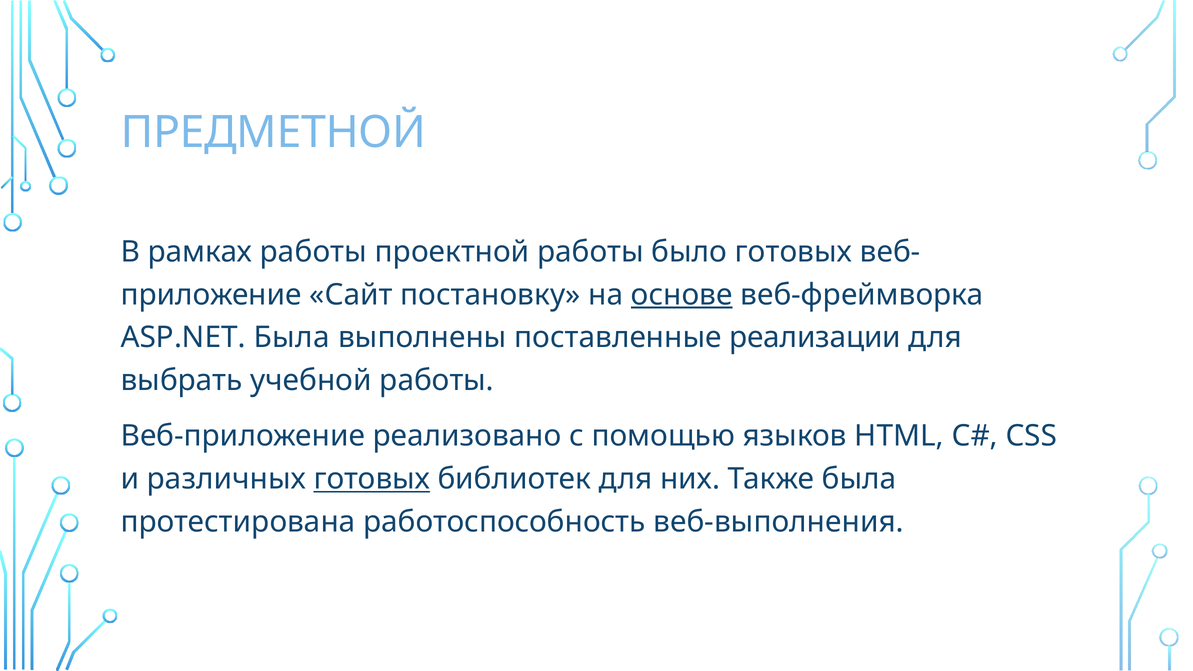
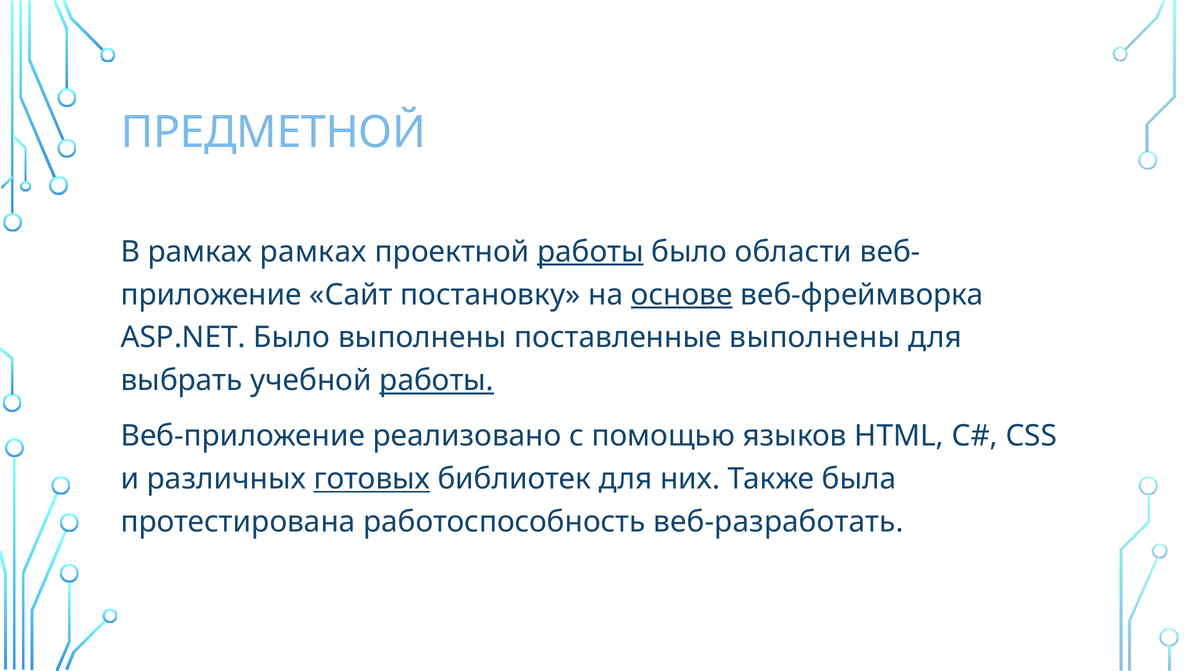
рамках работы: работы -> рамках
работы at (590, 252) underline: none -> present
было готовых: готовых -> области
ASP.NET Была: Была -> Было
поставленные реализации: реализации -> выполнены
работы at (437, 381) underline: none -> present
веб-выполнения: веб-выполнения -> веб-разработать
